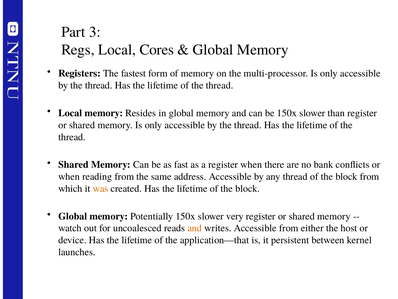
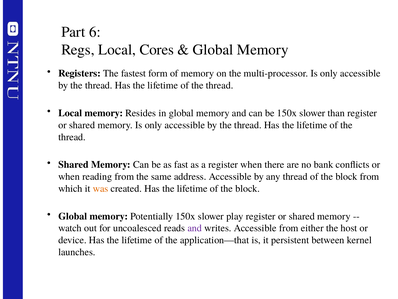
3: 3 -> 6
very: very -> play
and at (195, 228) colour: orange -> purple
